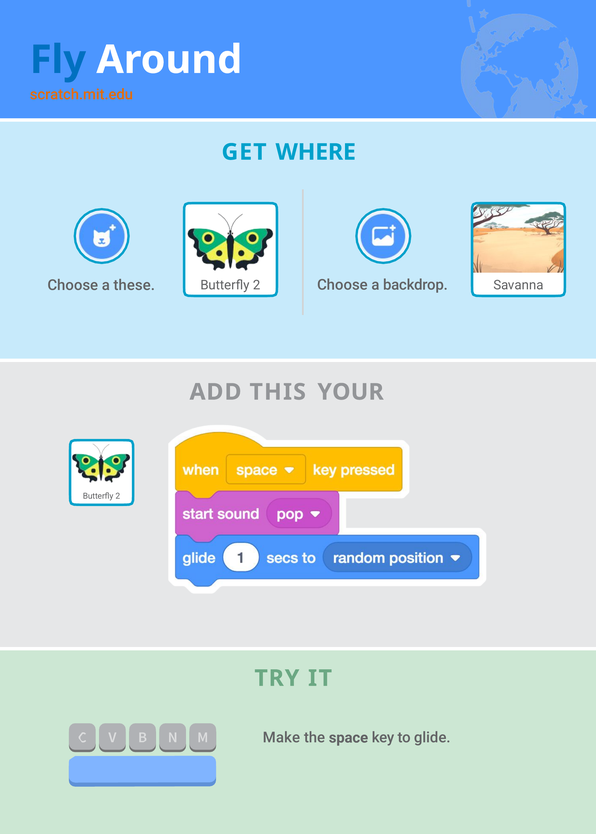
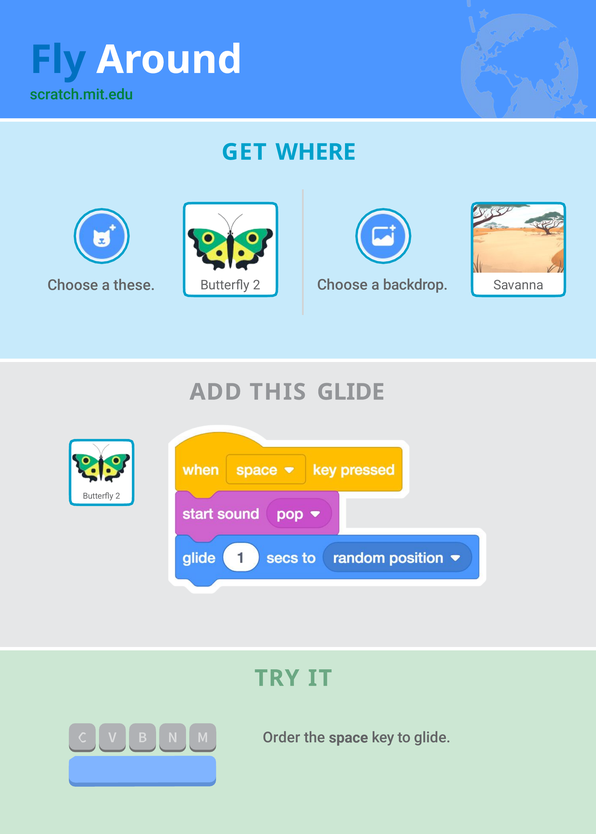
scratch.mit.edu colour: orange -> green
THIS YOUR: YOUR -> GLIDE
Make: Make -> Order
